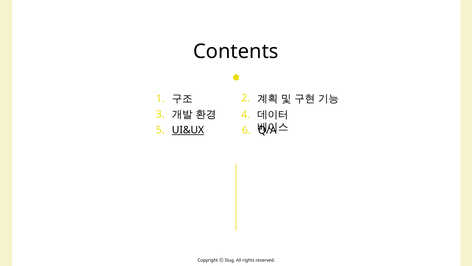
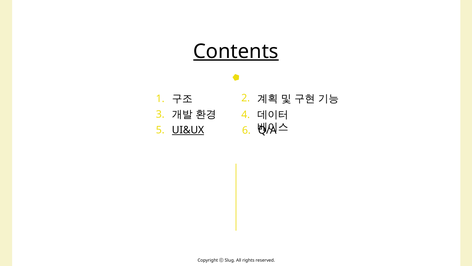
Contents underline: none -> present
